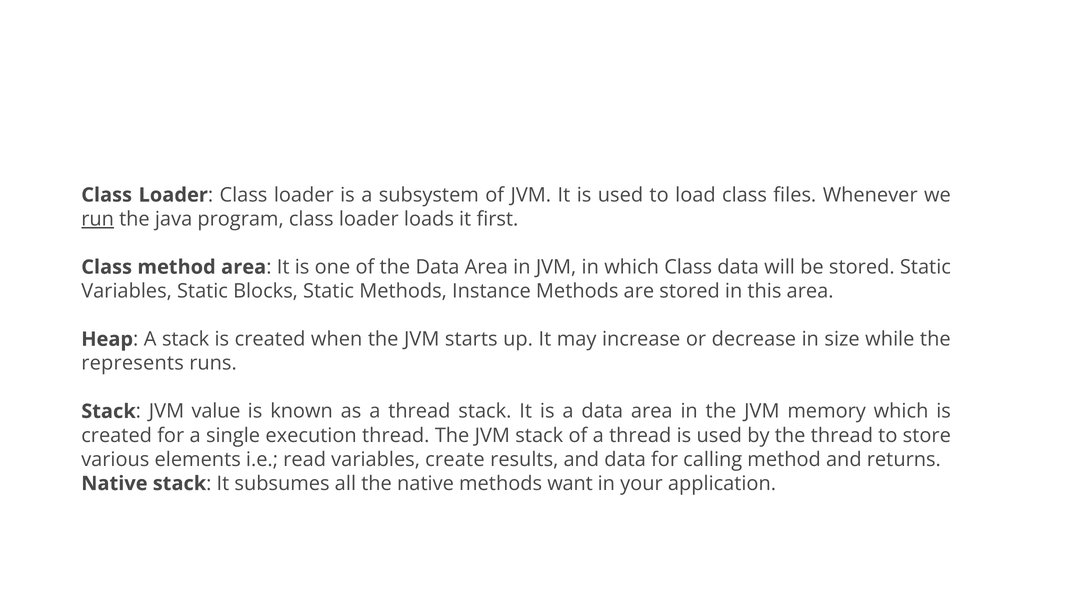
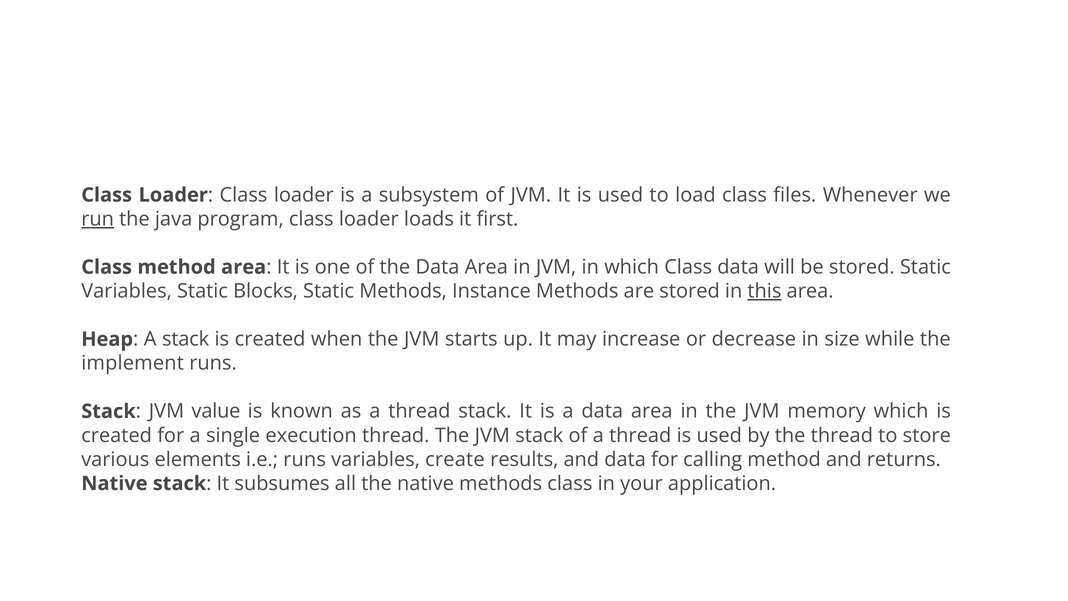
this underline: none -> present
represents: represents -> implement
i.e read: read -> runs
methods want: want -> class
